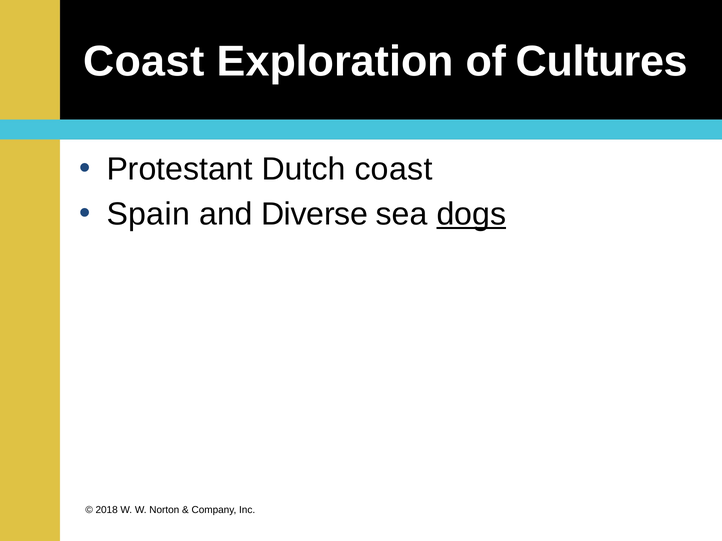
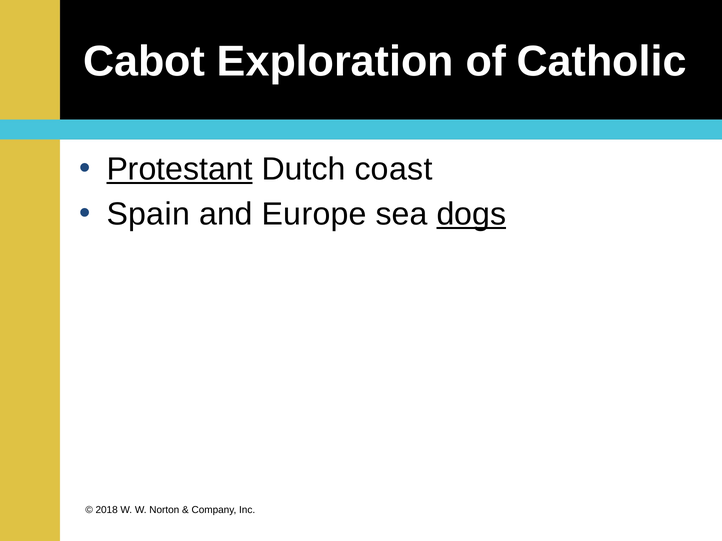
Coast at (144, 61): Coast -> Cabot
Cultures: Cultures -> Catholic
Protestant underline: none -> present
Diverse: Diverse -> Europe
